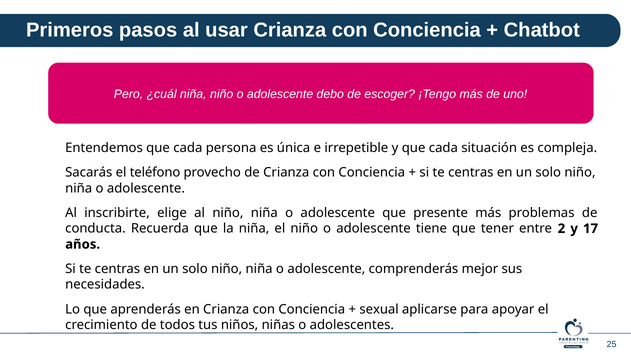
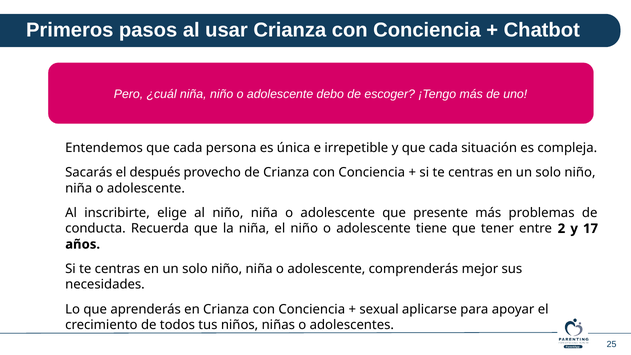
teléfono: teléfono -> después
